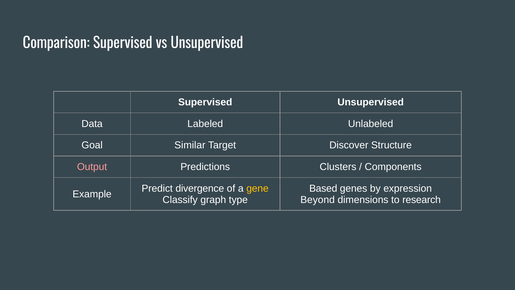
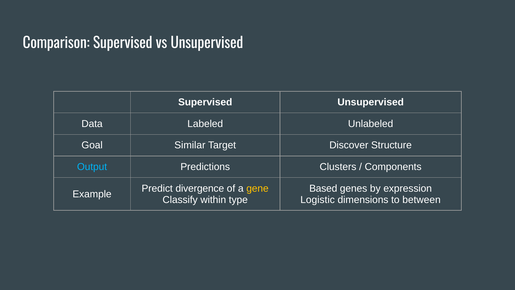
Output colour: pink -> light blue
graph: graph -> within
Beyond: Beyond -> Logistic
research: research -> between
